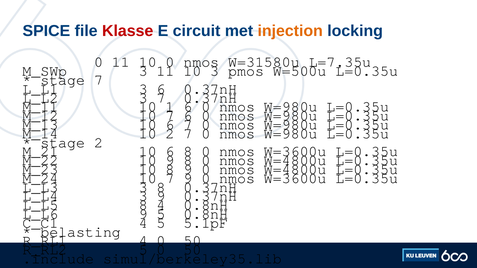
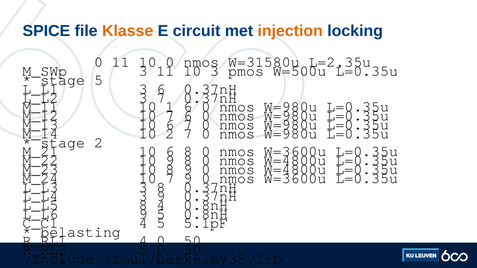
Klasse colour: red -> orange
L=7.35u: L=7.35u -> L=2.35u
stage 7: 7 -> 5
